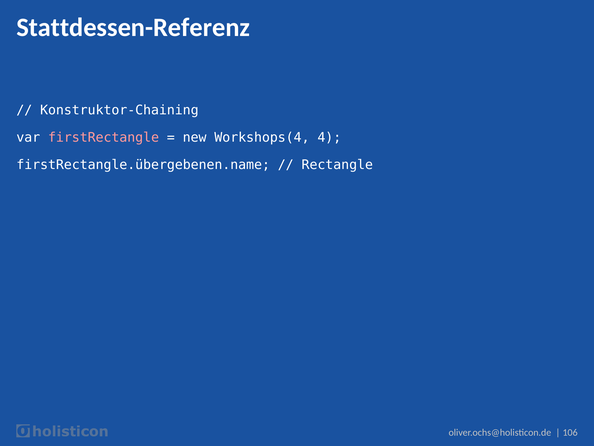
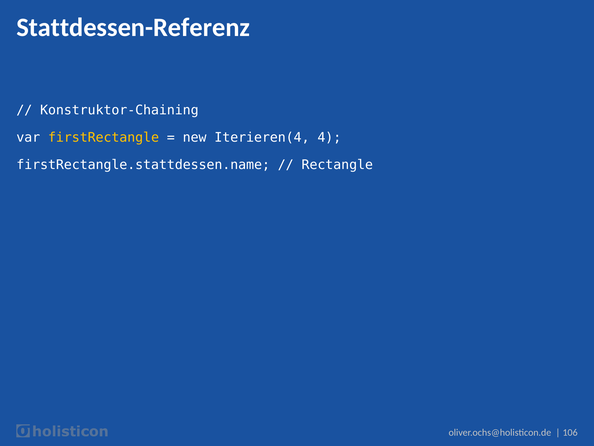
firstRectangle colour: pink -> yellow
Workshops(4: Workshops(4 -> Iterieren(4
firstRectangle.übergebenen.name: firstRectangle.übergebenen.name -> firstRectangle.stattdessen.name
